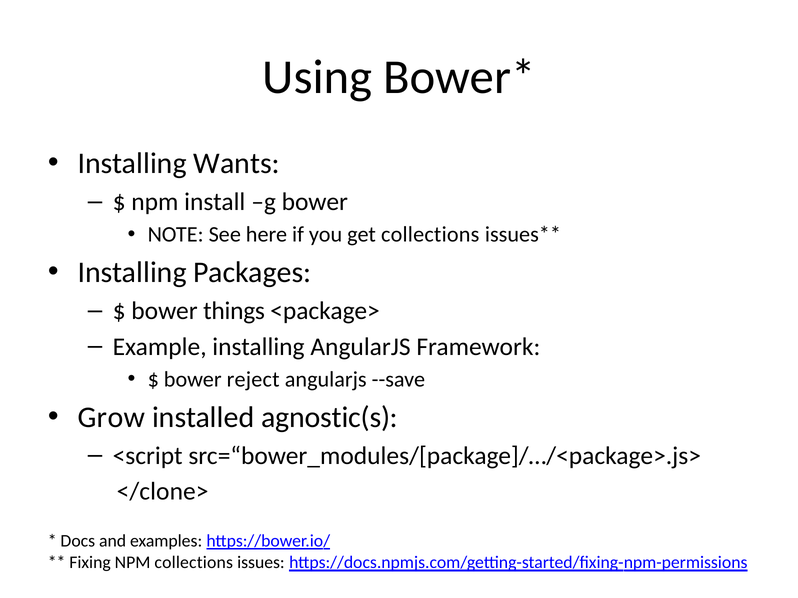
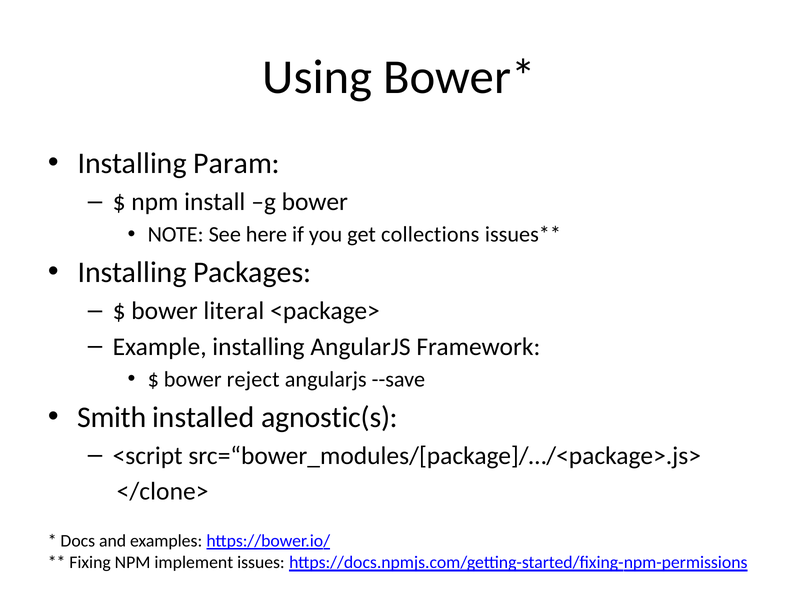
Wants: Wants -> Param
things: things -> literal
Grow: Grow -> Smith
NPM collections: collections -> implement
